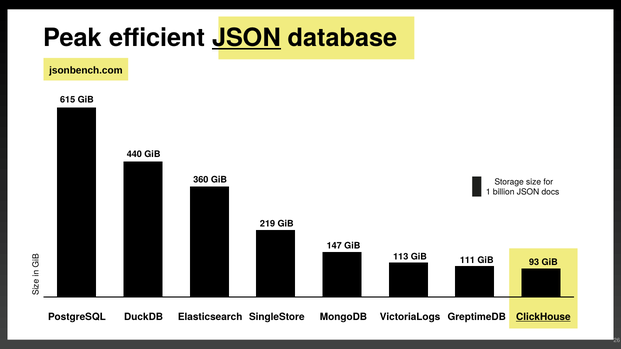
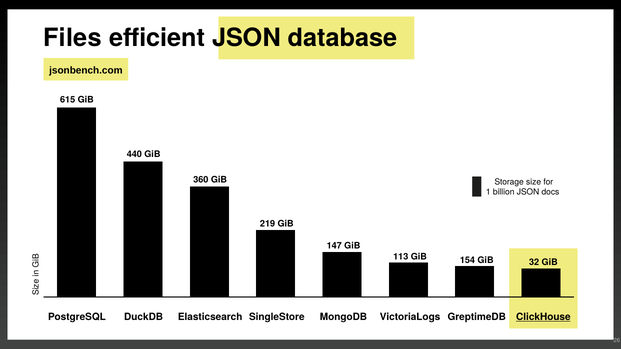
Peak: Peak -> Files
JSON at (246, 38) underline: present -> none
111: 111 -> 154
93: 93 -> 32
